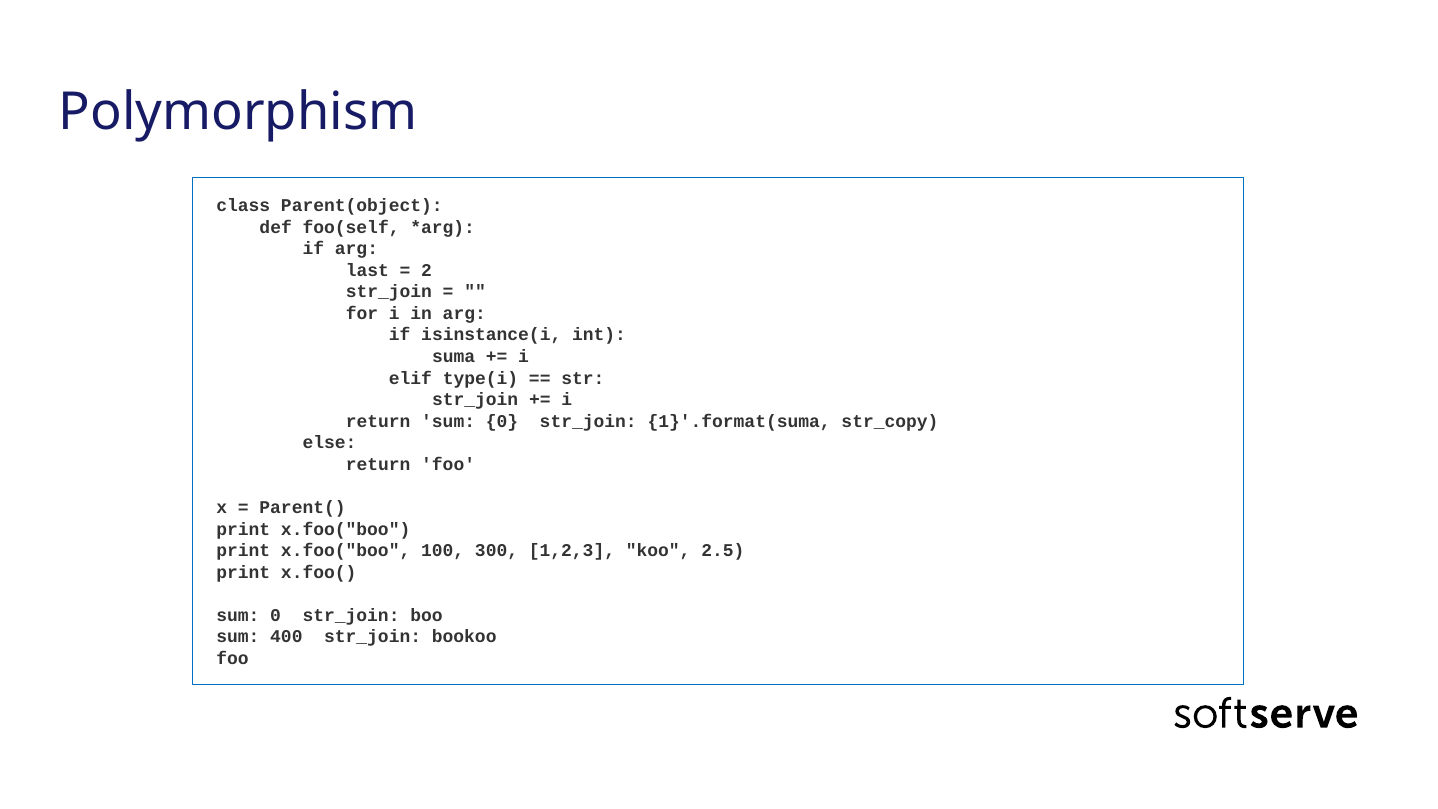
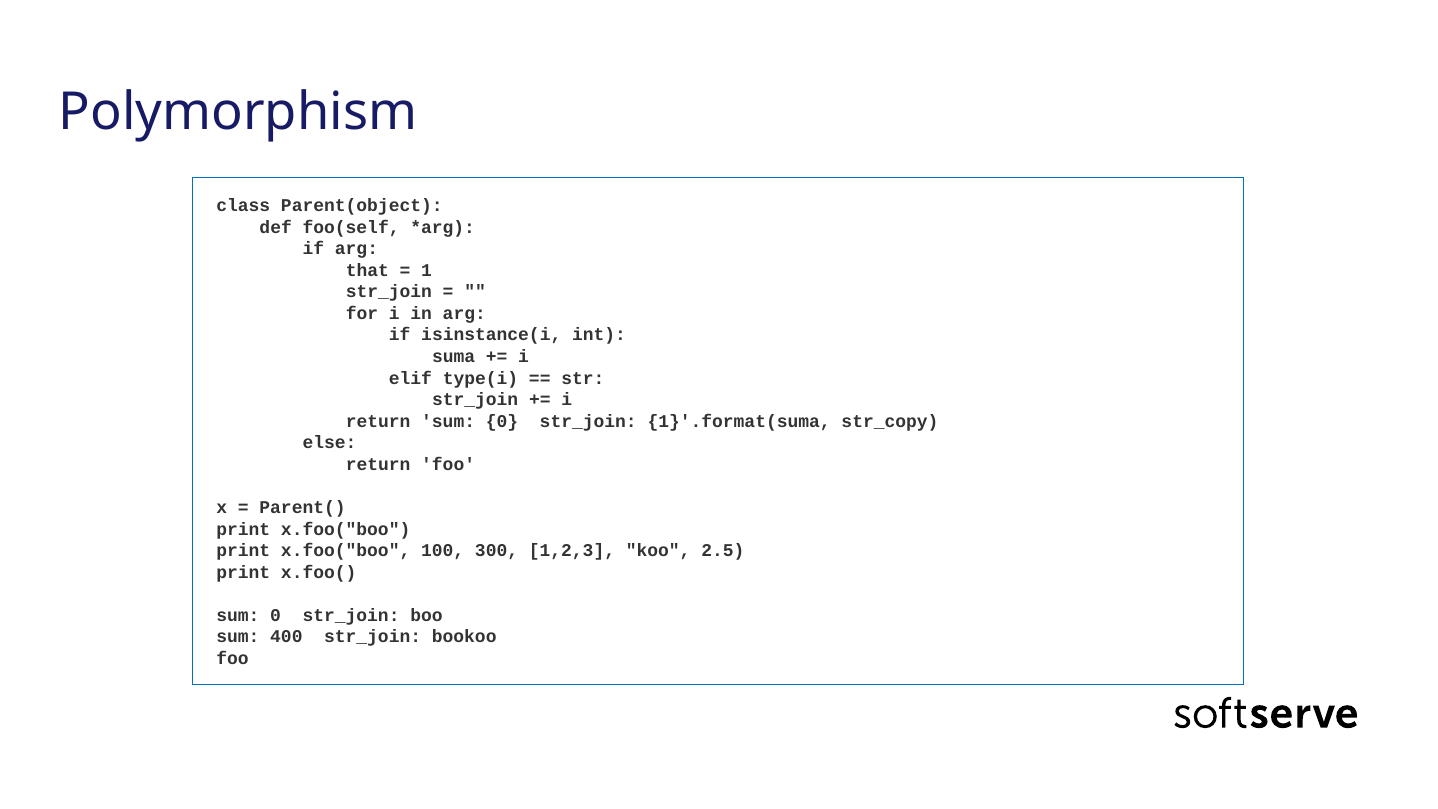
last: last -> that
2: 2 -> 1
